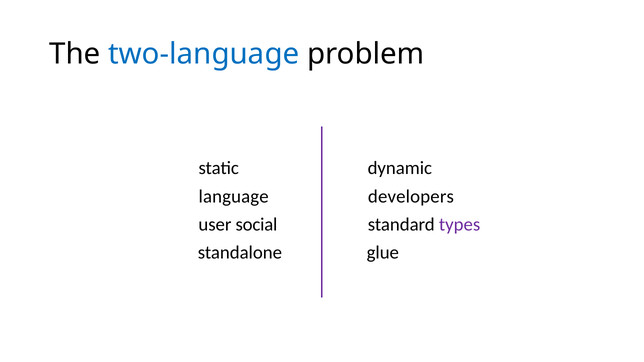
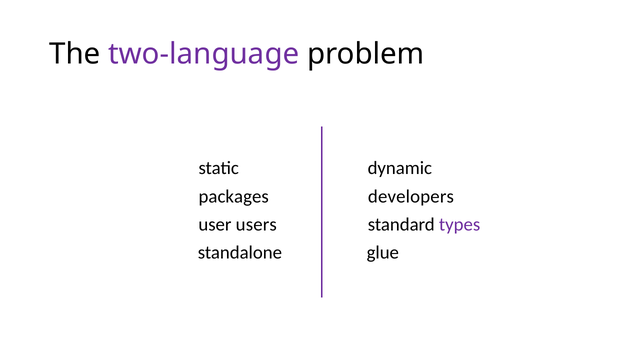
two-language colour: blue -> purple
language: language -> packages
social: social -> users
